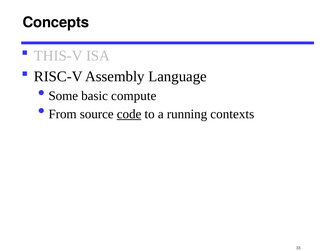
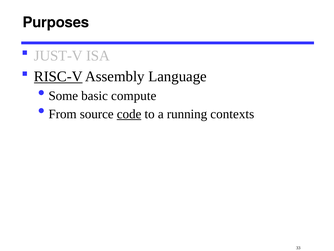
Concepts: Concepts -> Purposes
THIS-V: THIS-V -> JUST-V
RISC-V underline: none -> present
